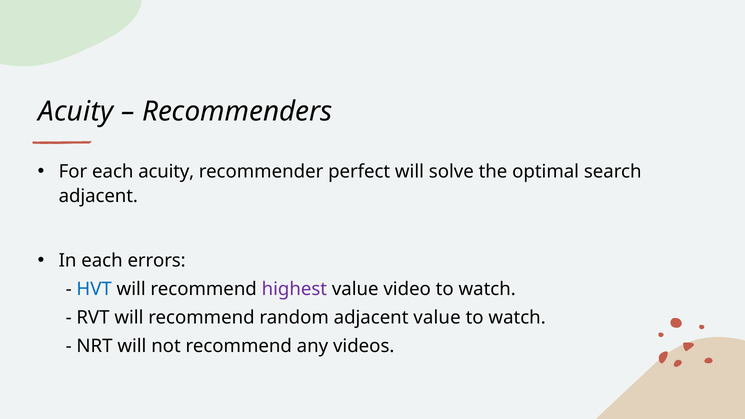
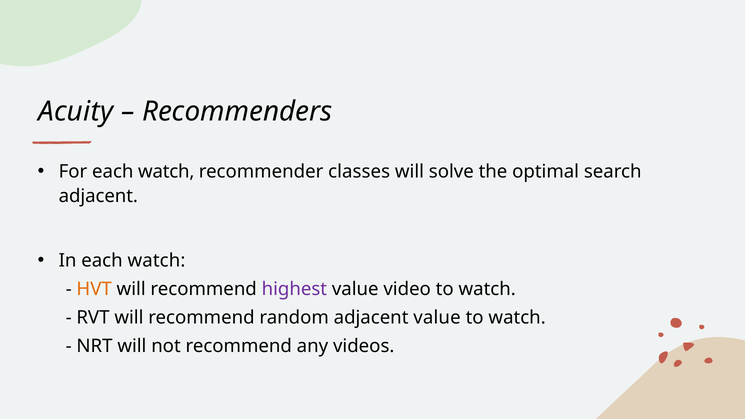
For each acuity: acuity -> watch
perfect: perfect -> classes
In each errors: errors -> watch
HVT colour: blue -> orange
